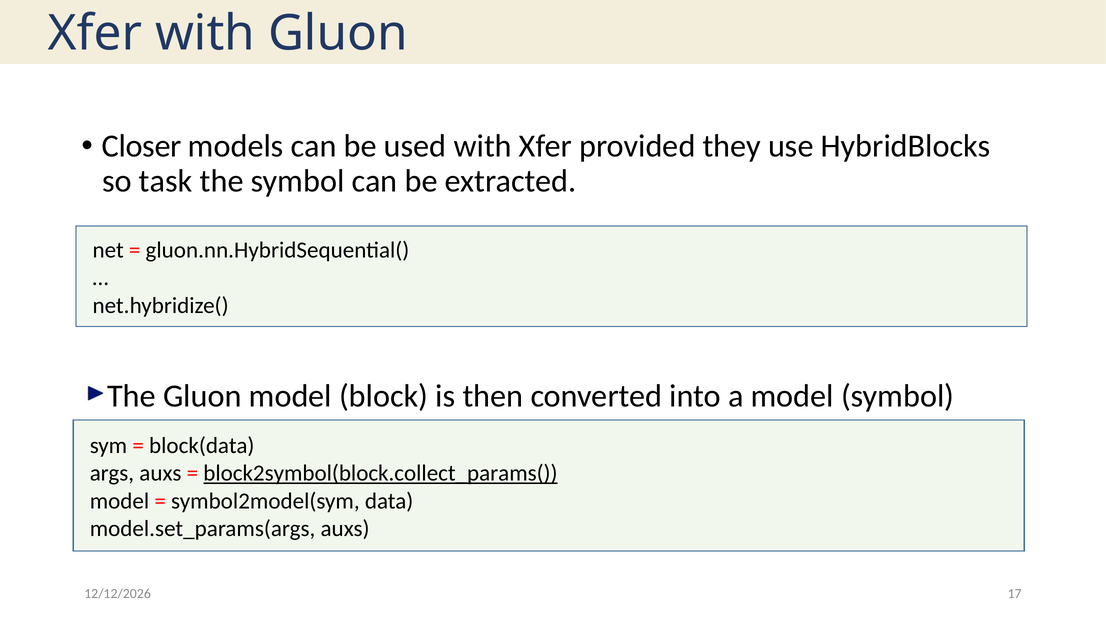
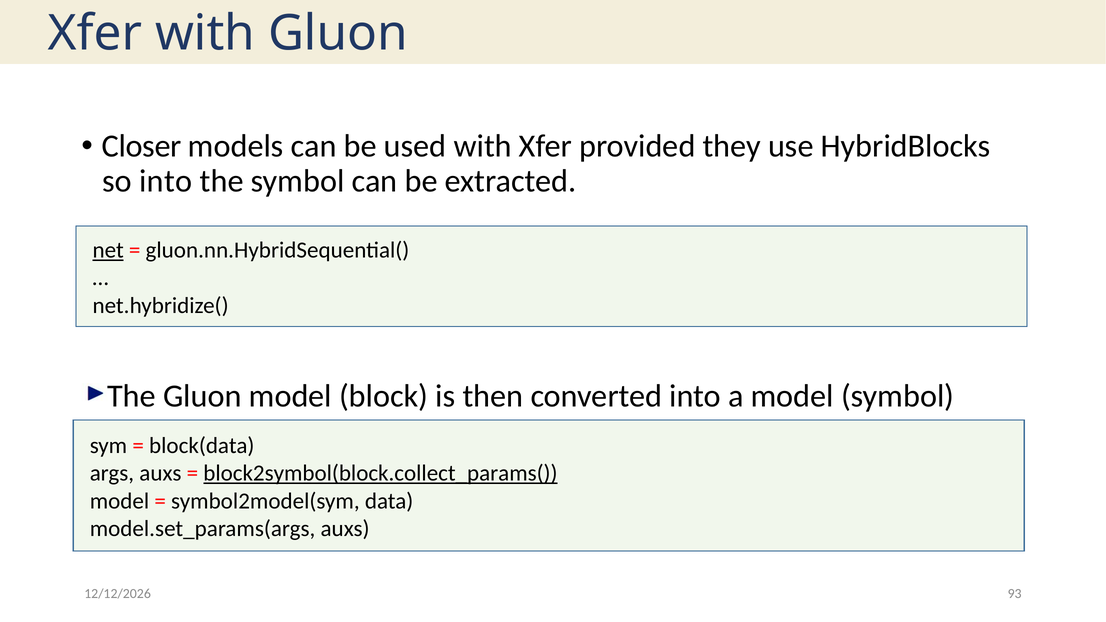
so task: task -> into
net underline: none -> present
17: 17 -> 93
